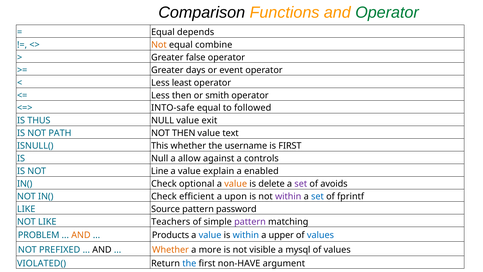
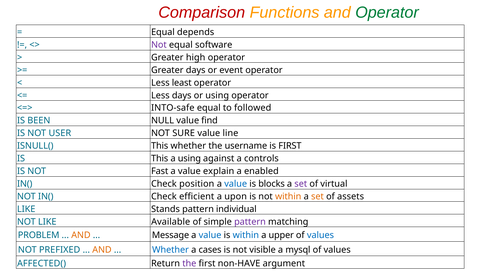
Comparison colour: black -> red
Not at (159, 45) colour: orange -> purple
combine: combine -> software
false: false -> high
Less then: then -> days
or smith: smith -> using
THUS: THUS -> BEEN
exit: exit -> find
PATH: PATH -> USER
NOT THEN: THEN -> SURE
text: text -> line
IS Null: Null -> This
a allow: allow -> using
Line: Line -> Fast
optional: optional -> position
value at (236, 184) colour: orange -> blue
delete: delete -> blocks
avoids: avoids -> virtual
within at (288, 196) colour: purple -> orange
set at (317, 196) colour: blue -> orange
fprintf: fprintf -> assets
Source: Source -> Stands
password: password -> individual
Teachers: Teachers -> Available
Products: Products -> Message
AND at (102, 250) colour: black -> orange
Whether at (170, 250) colour: orange -> blue
more: more -> cases
VIOLATED(: VIOLATED( -> AFFECTED(
the at (189, 263) colour: blue -> purple
